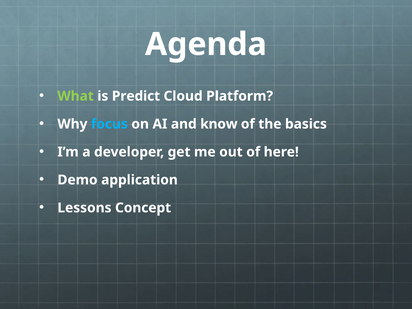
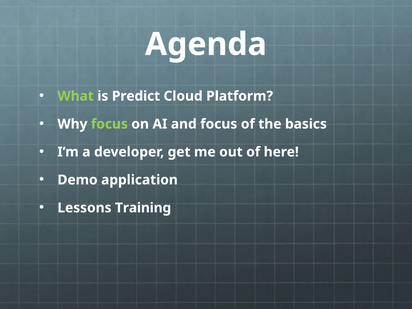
focus at (109, 124) colour: light blue -> light green
and know: know -> focus
Concept: Concept -> Training
